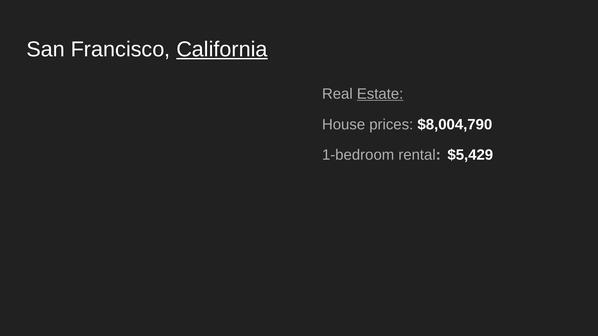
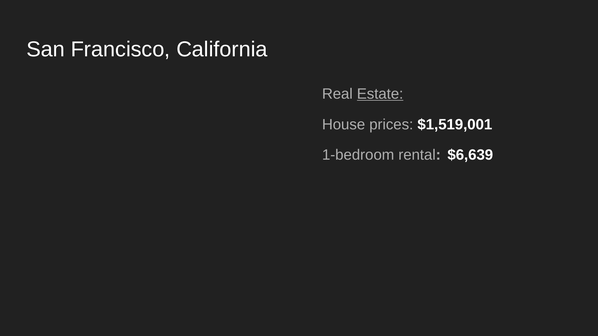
California underline: present -> none
$8,004,790: $8,004,790 -> $1,519,001
$5,429: $5,429 -> $6,639
